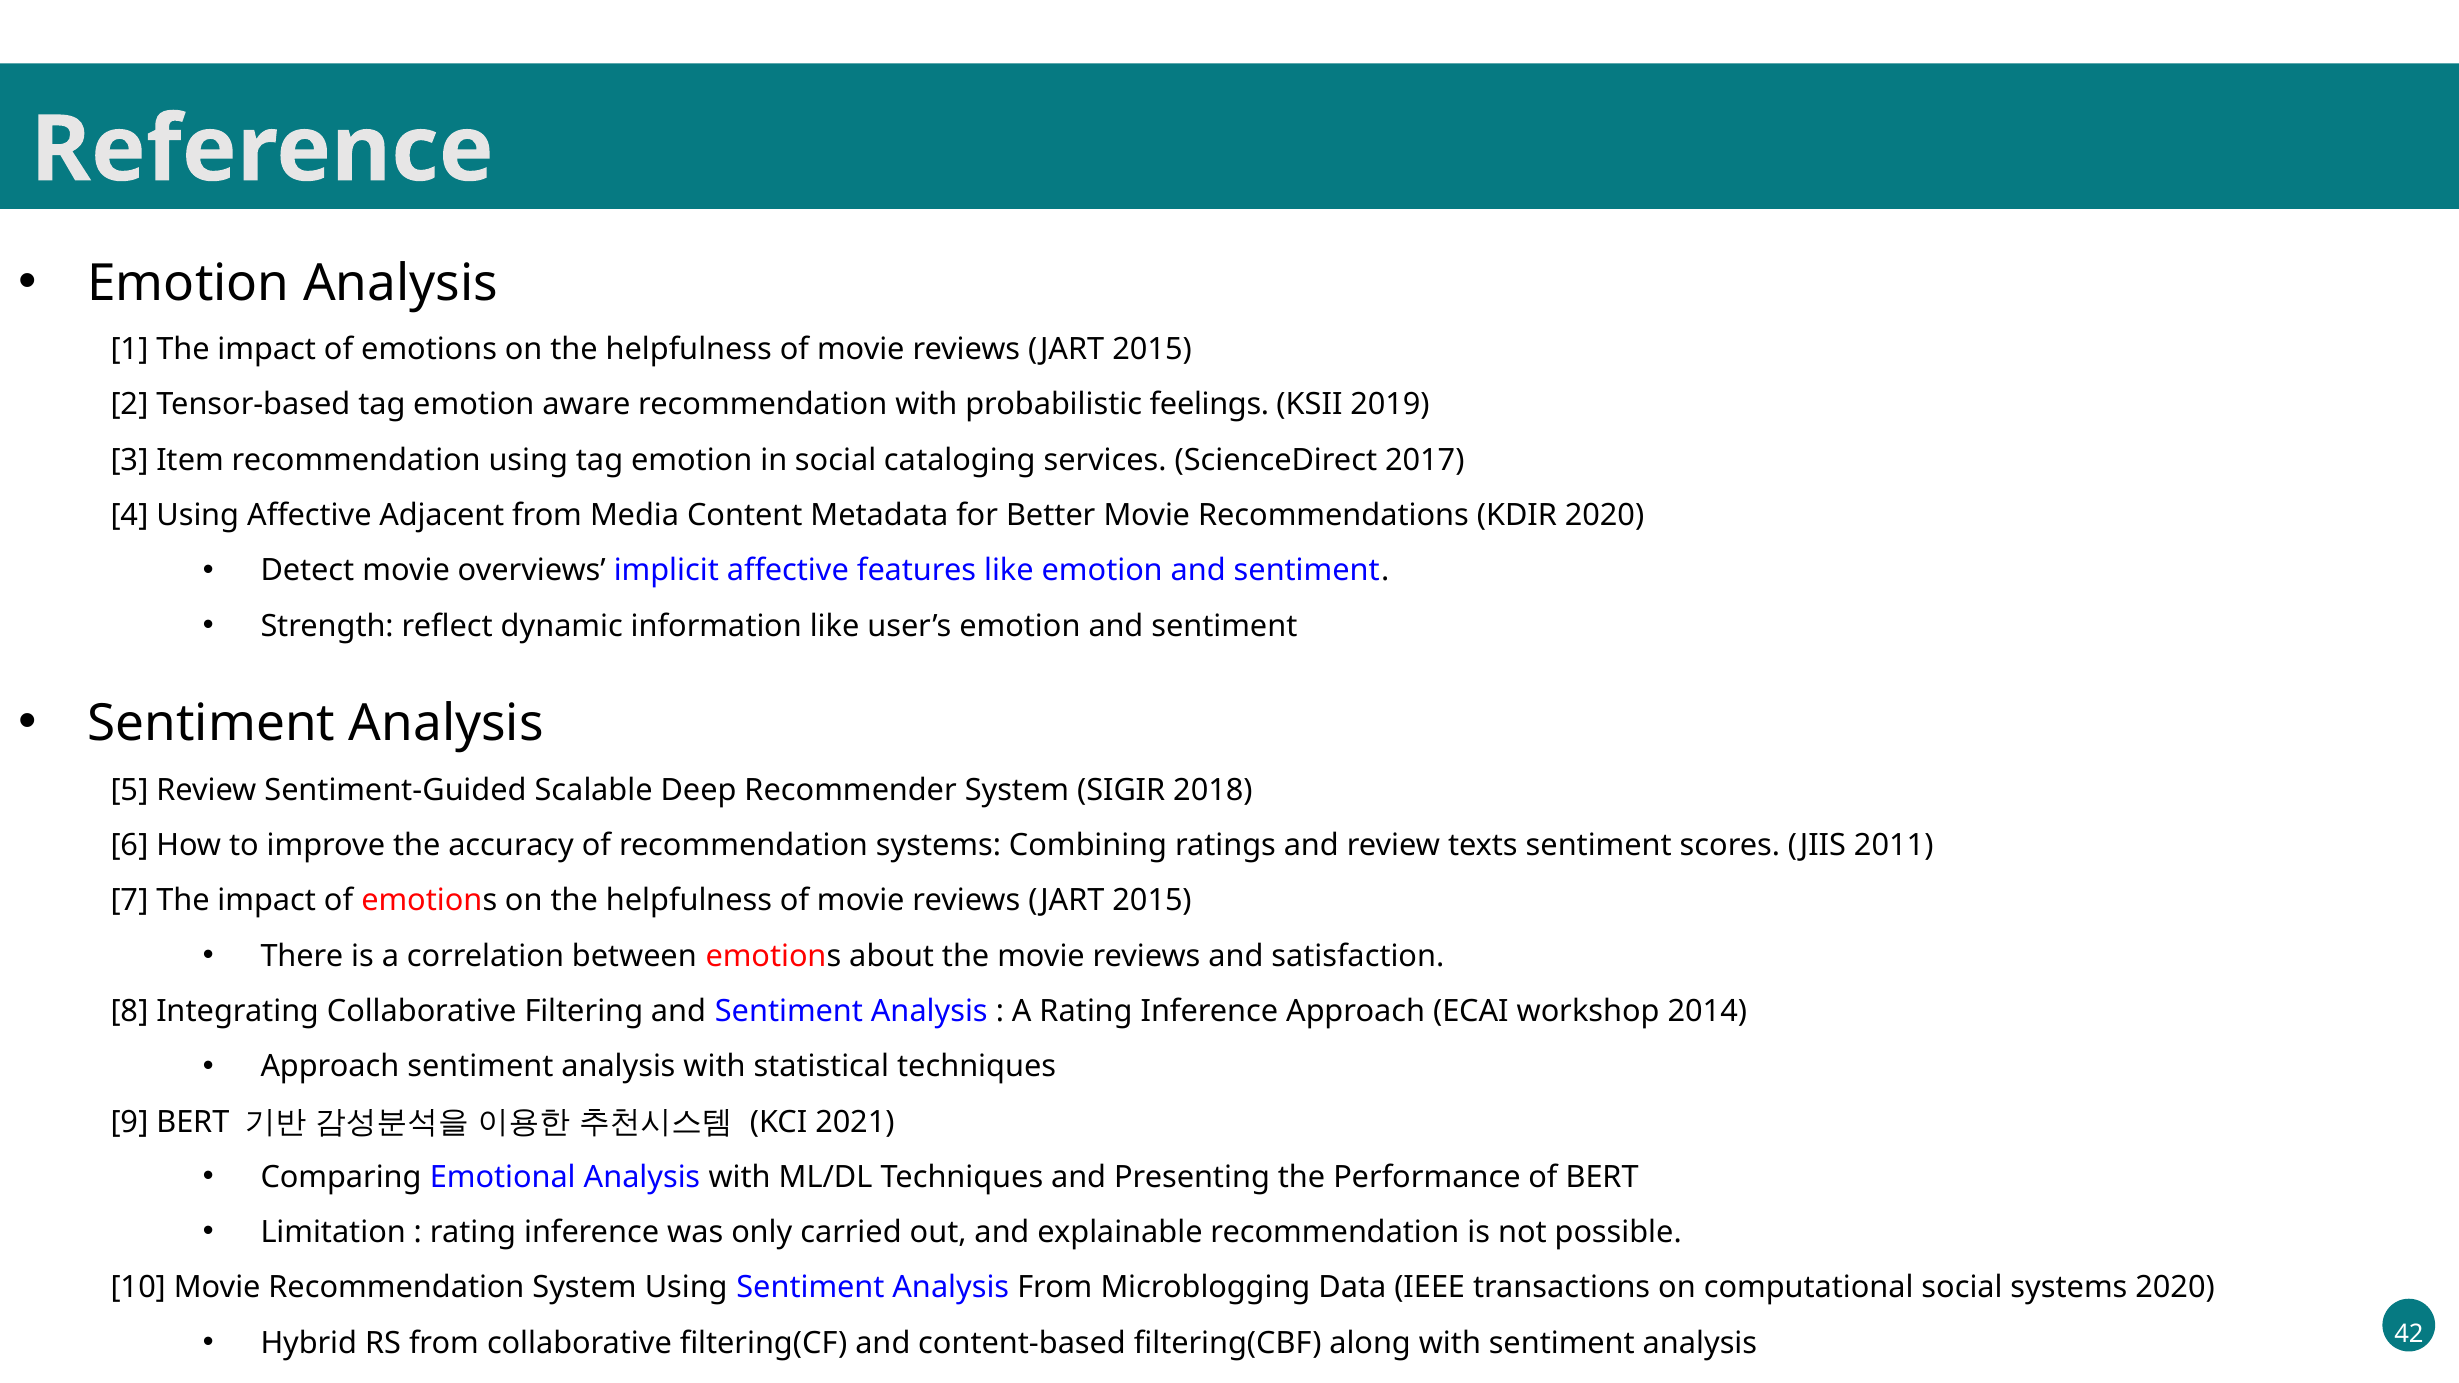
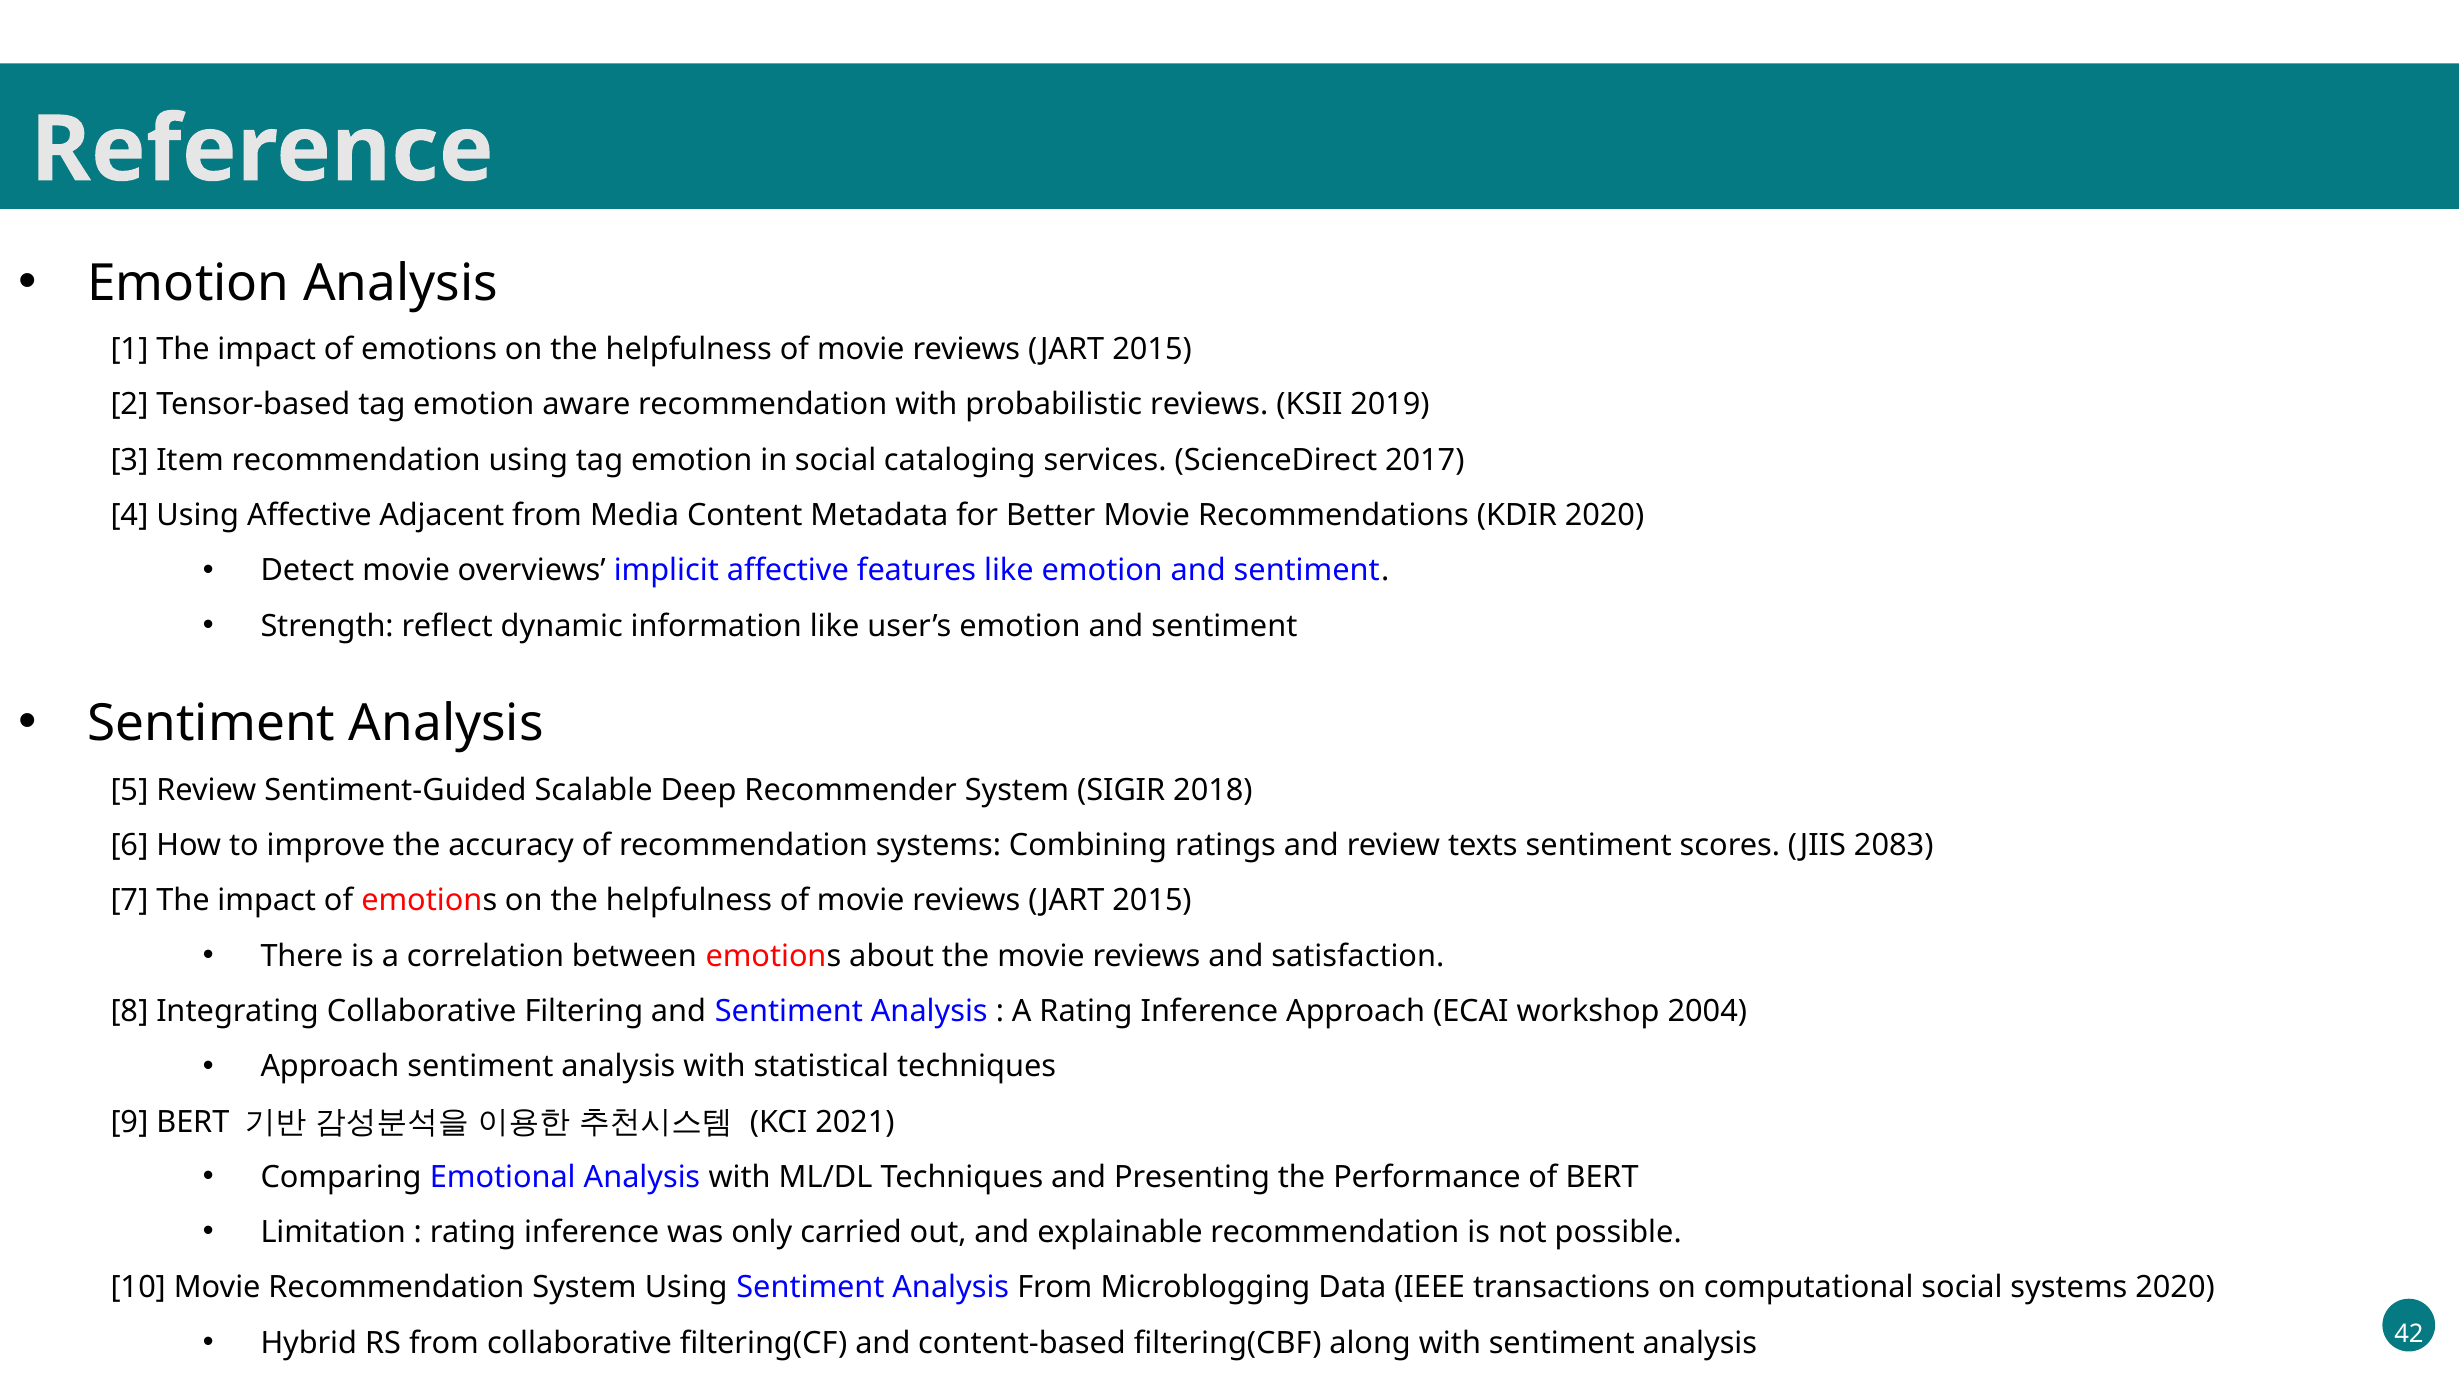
probabilistic feelings: feelings -> reviews
2011: 2011 -> 2083
2014: 2014 -> 2004
